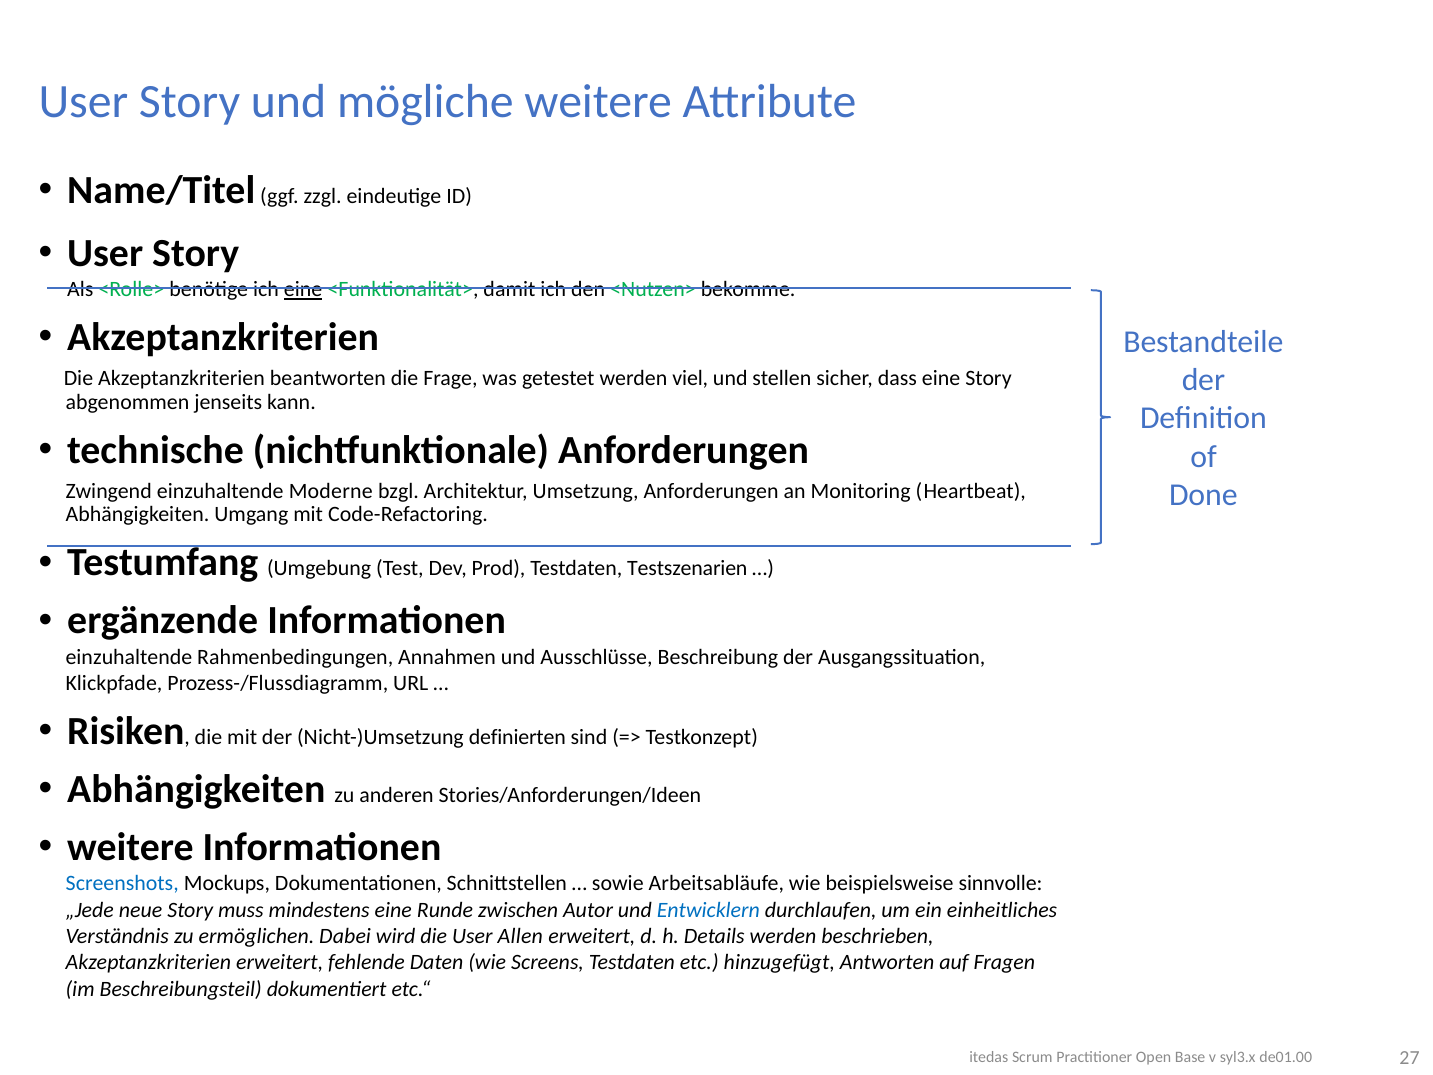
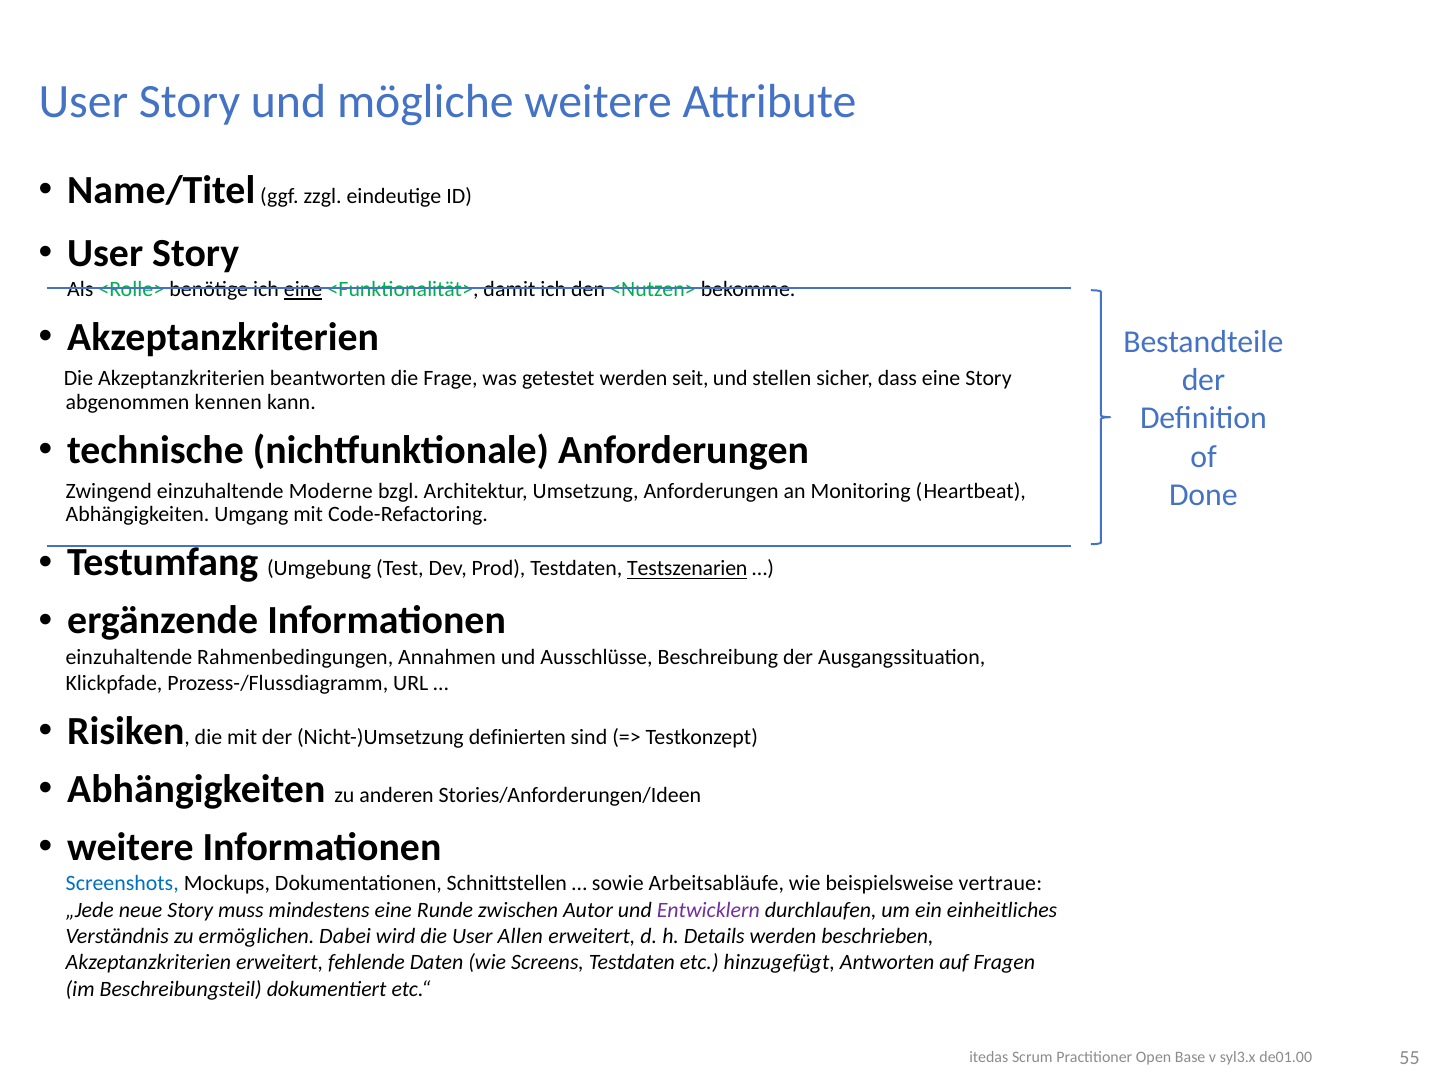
viel: viel -> seit
jenseits: jenseits -> kennen
Testszenarien underline: none -> present
sinnvolle: sinnvolle -> vertraue
Entwicklern colour: blue -> purple
27: 27 -> 55
